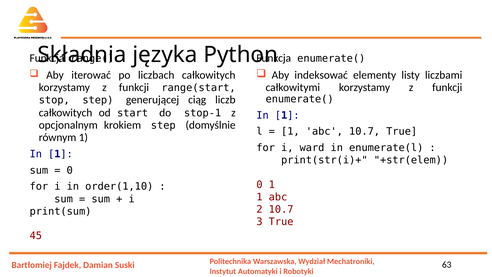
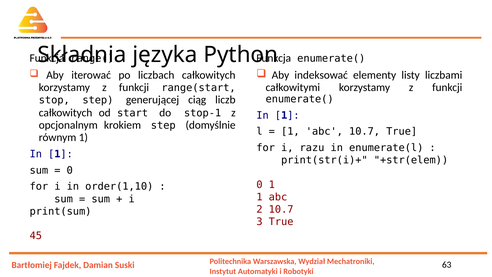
ward: ward -> razu
